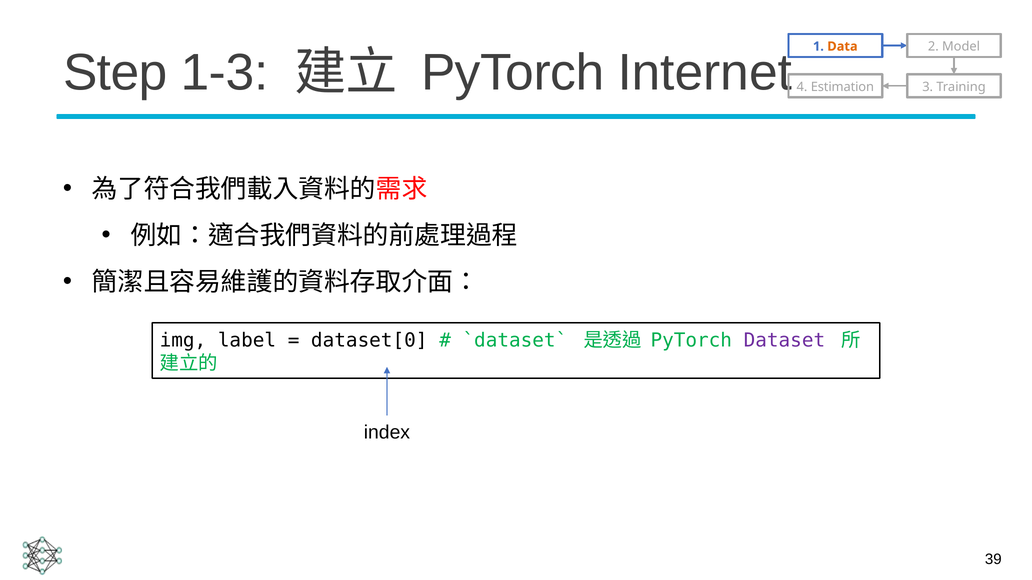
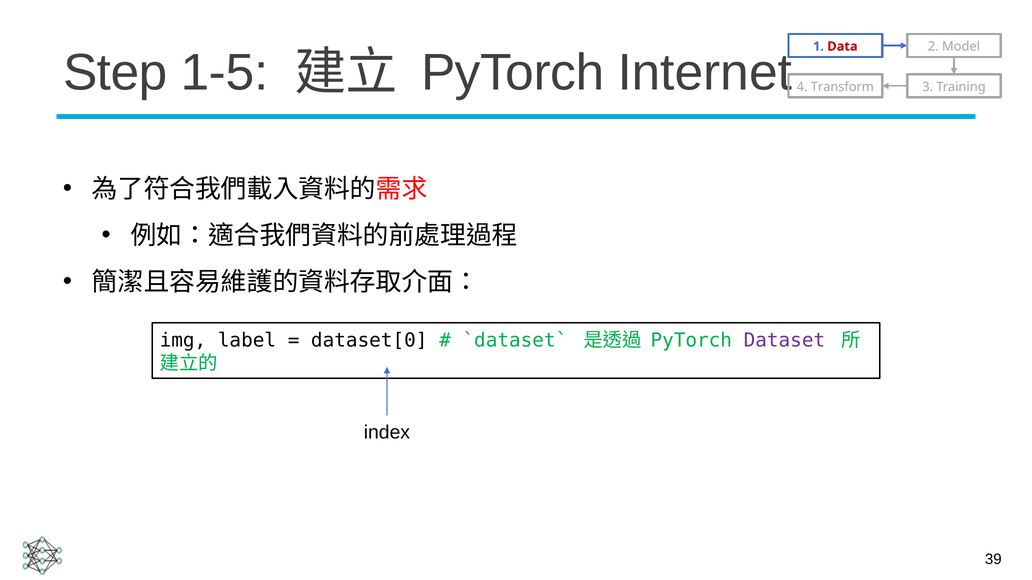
Data colour: orange -> red
1-3: 1-3 -> 1-5
Estimation: Estimation -> Transform
